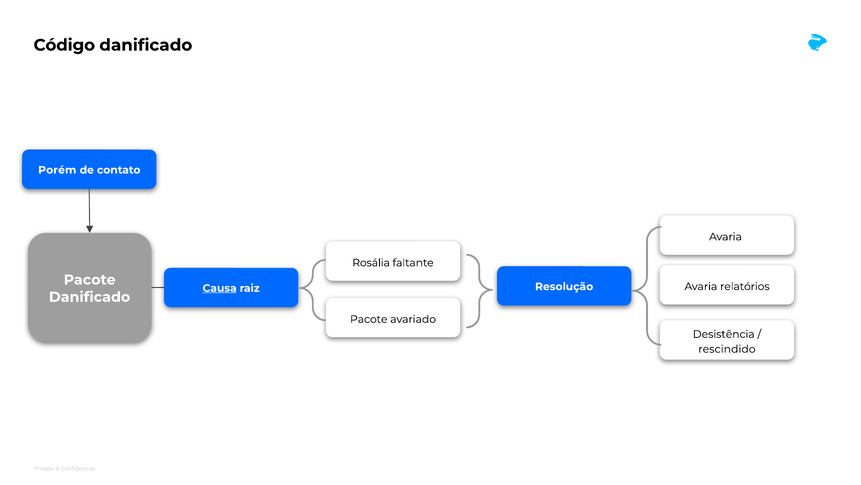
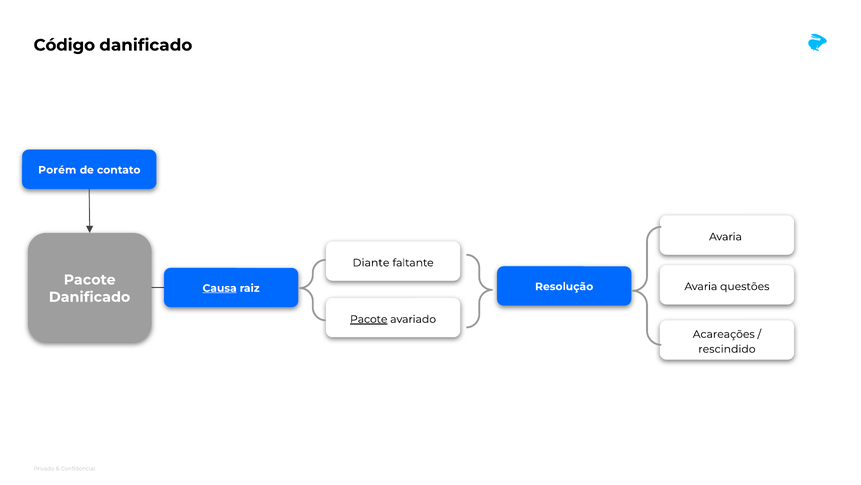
Rosália: Rosália -> Diante
relatórios: relatórios -> questões
Pacote at (369, 319) underline: none -> present
Desistência: Desistência -> Acareações
